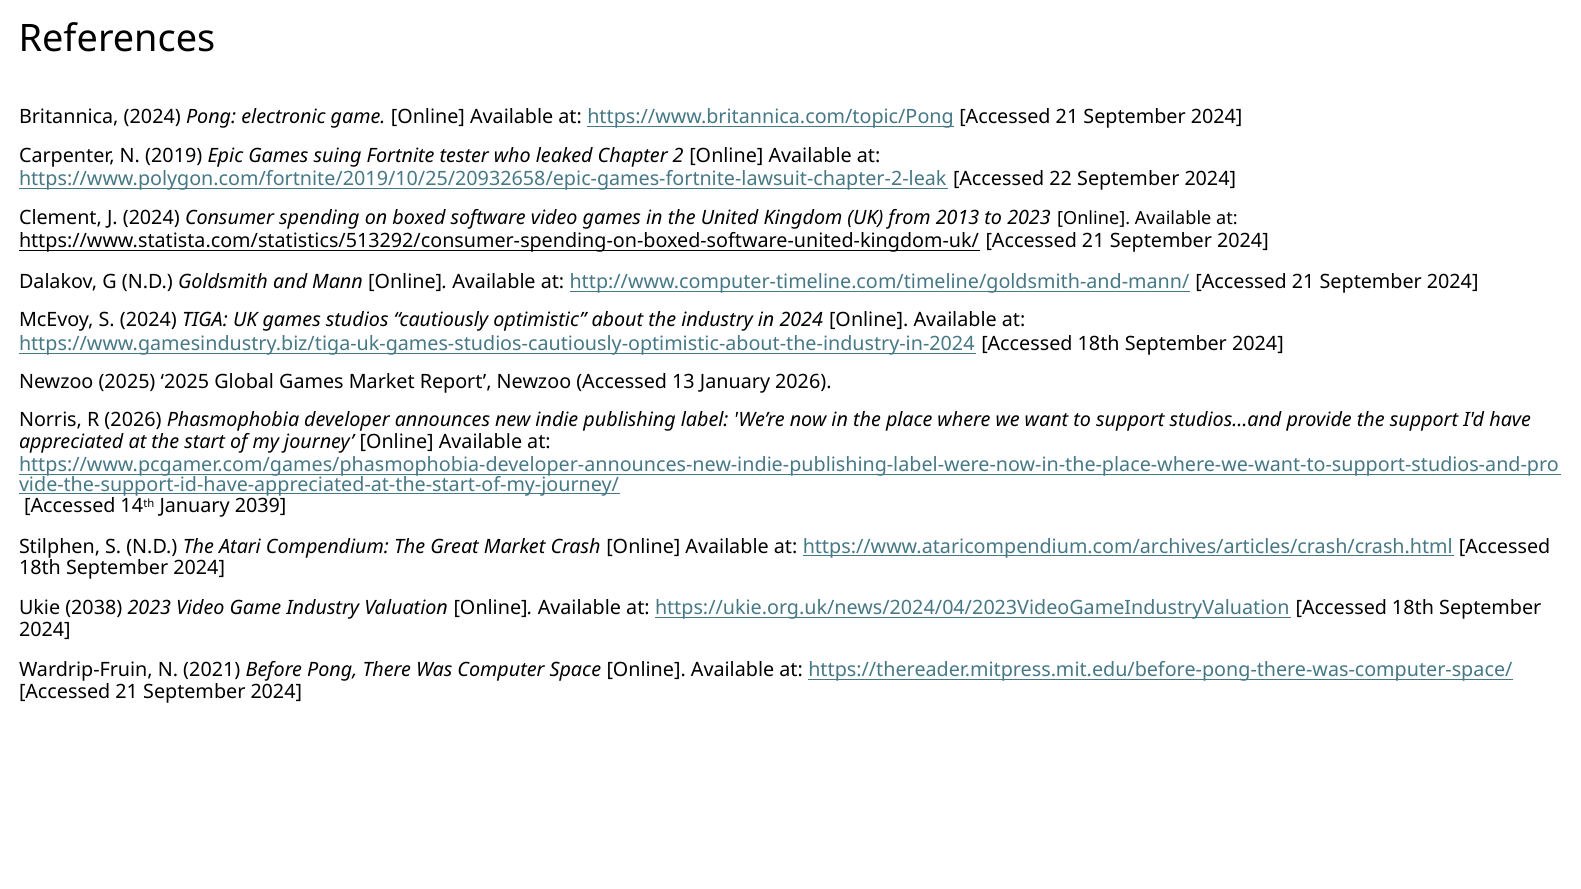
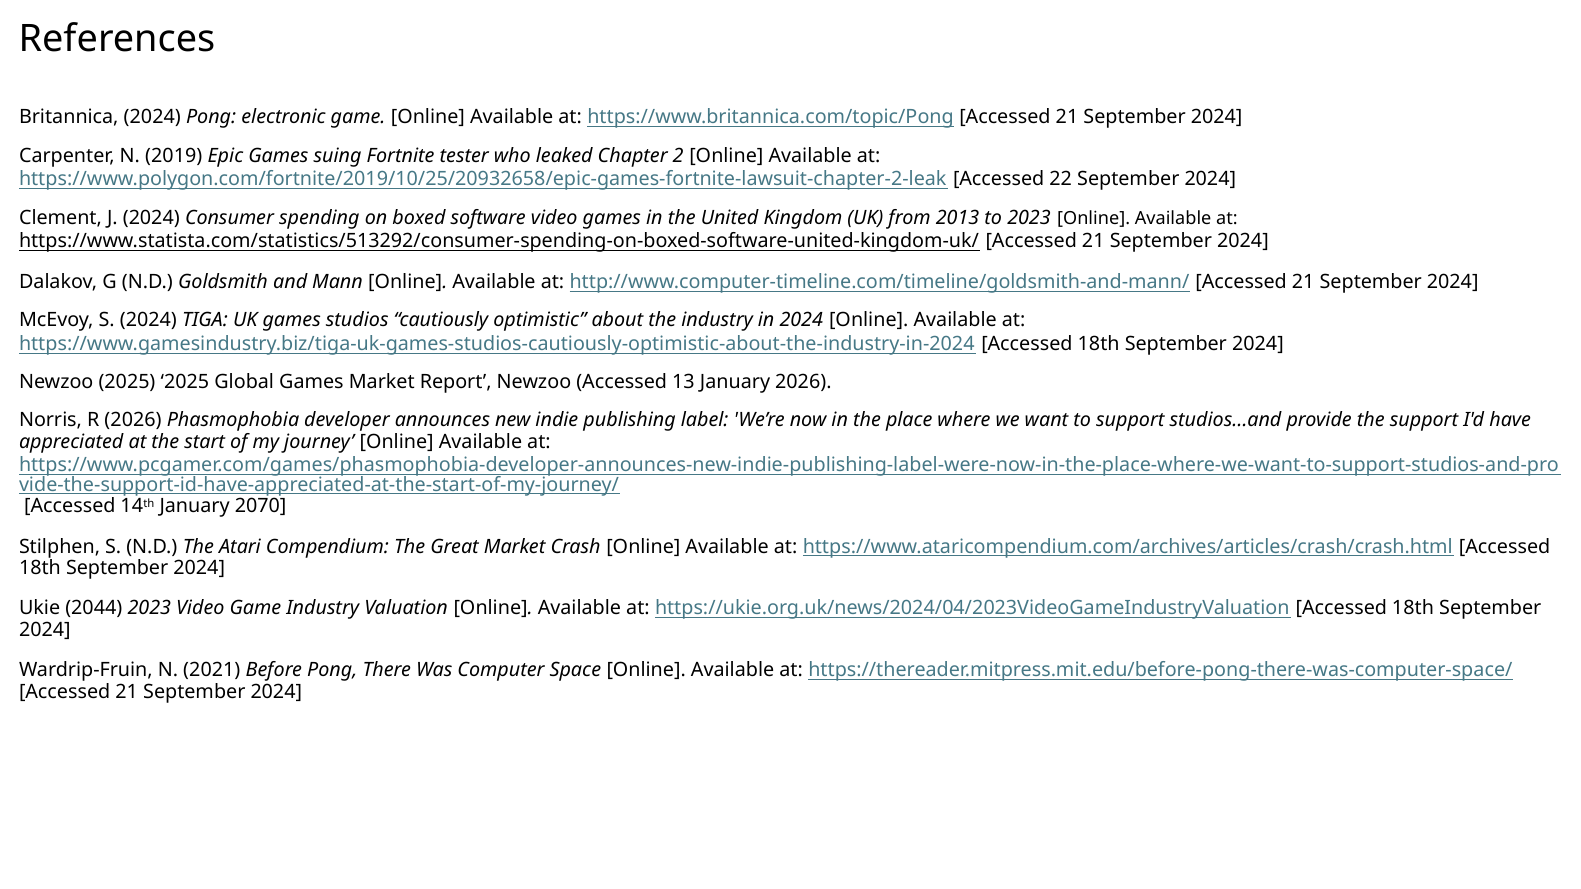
2039: 2039 -> 2070
2038: 2038 -> 2044
